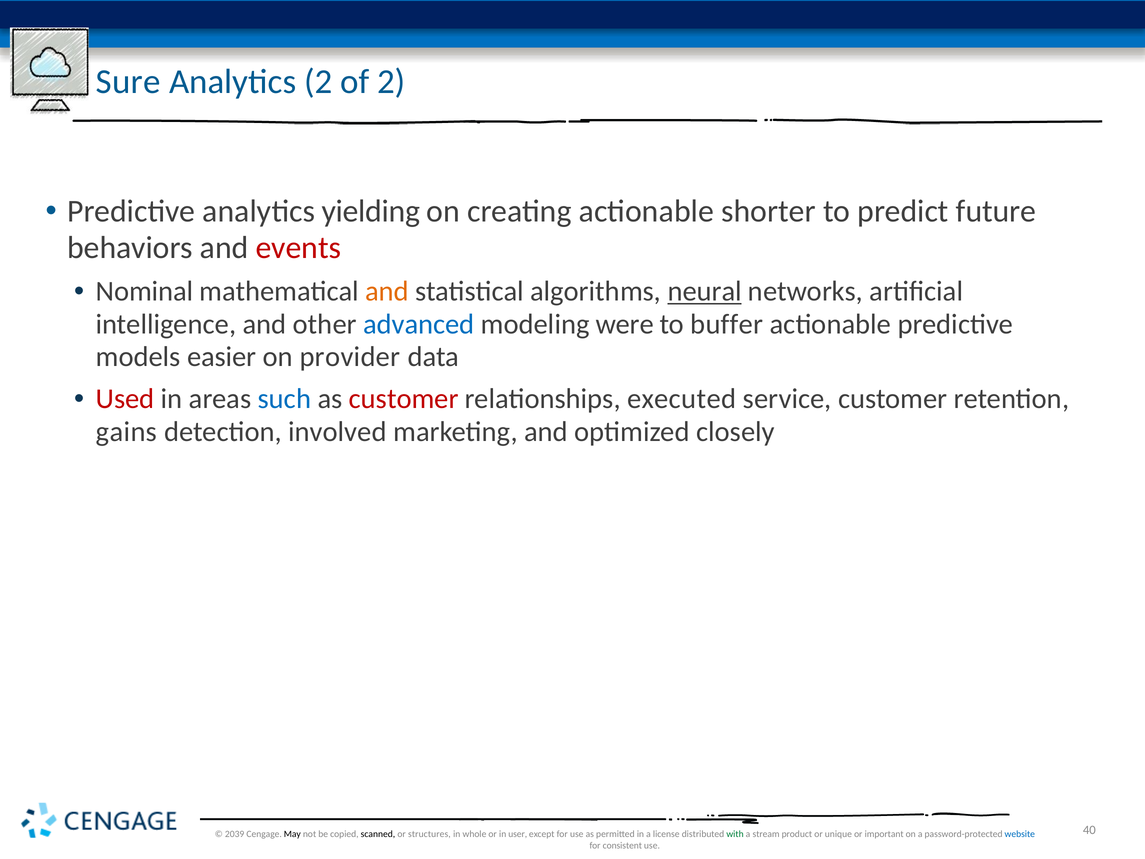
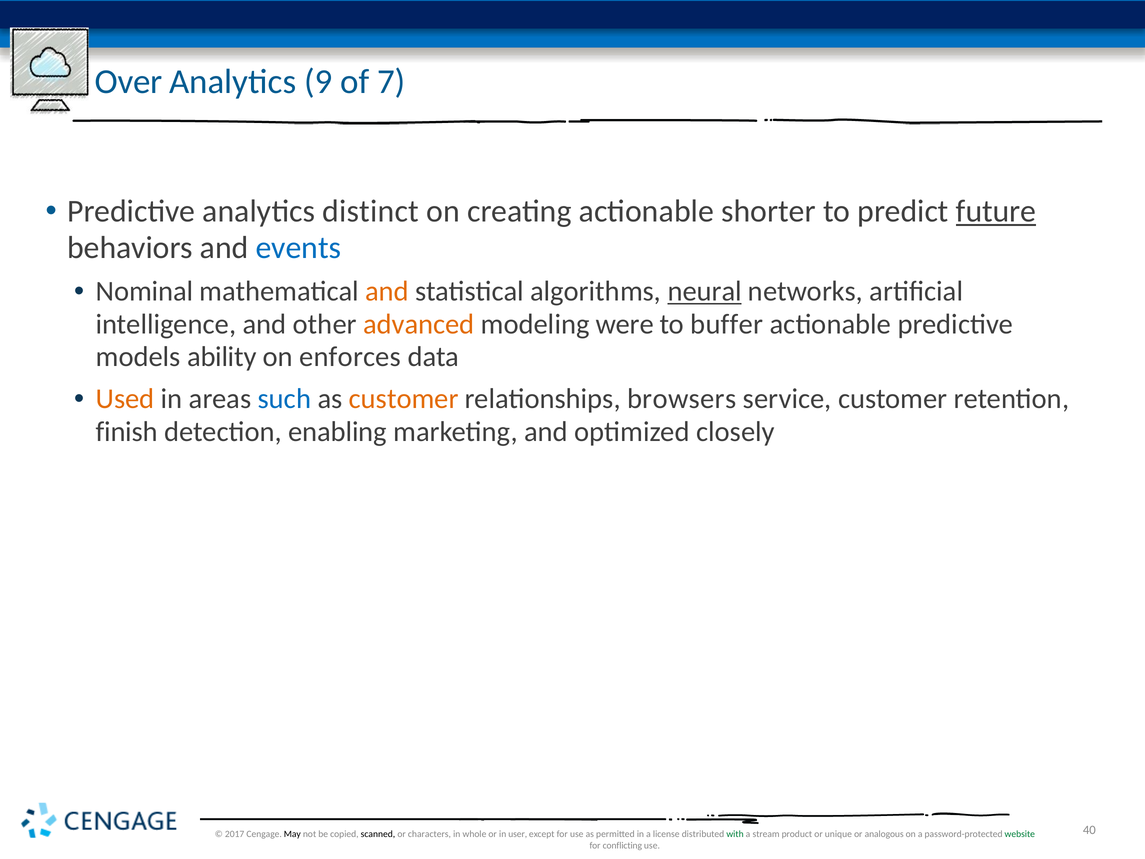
Sure: Sure -> Over
Analytics 2: 2 -> 9
of 2: 2 -> 7
yielding: yielding -> distinct
future underline: none -> present
events colour: red -> blue
advanced colour: blue -> orange
easier: easier -> ability
provider: provider -> enforces
Used colour: red -> orange
customer at (404, 399) colour: red -> orange
executed: executed -> browsers
gains: gains -> finish
involved: involved -> enabling
2039: 2039 -> 2017
structures: structures -> characters
important: important -> analogous
website colour: blue -> green
consistent: consistent -> conflicting
